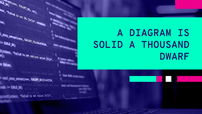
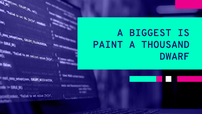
DIAGRAM: DIAGRAM -> BIGGEST
SOLID: SOLID -> PAINT
